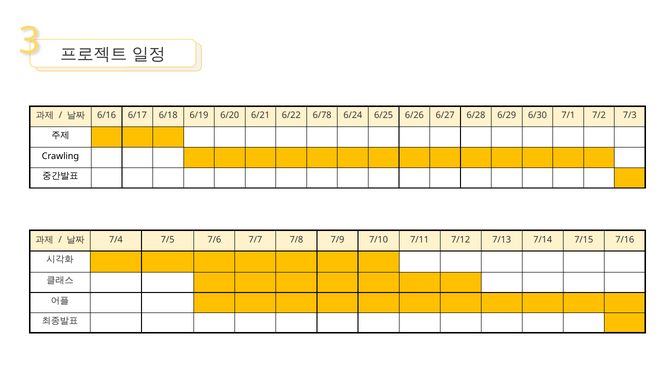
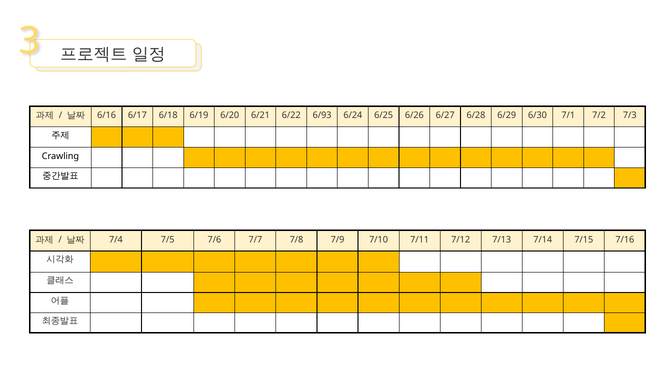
6/78: 6/78 -> 6/93
